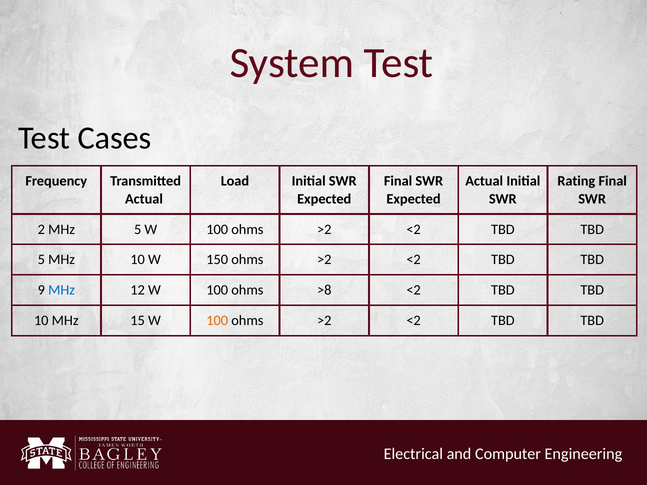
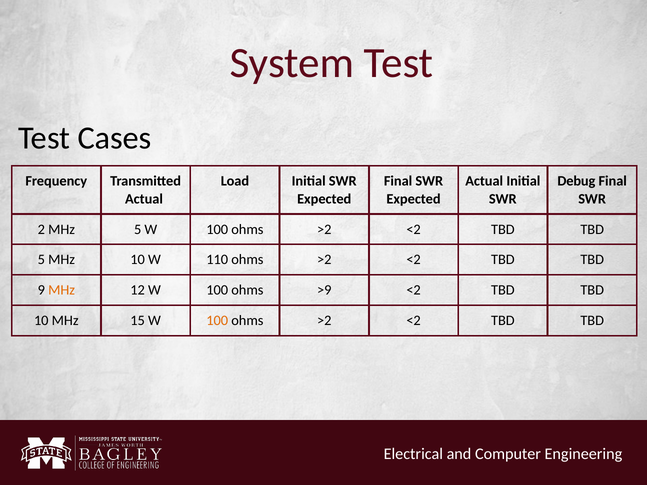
Rating: Rating -> Debug
150: 150 -> 110
MHz at (62, 290) colour: blue -> orange
>8: >8 -> >9
